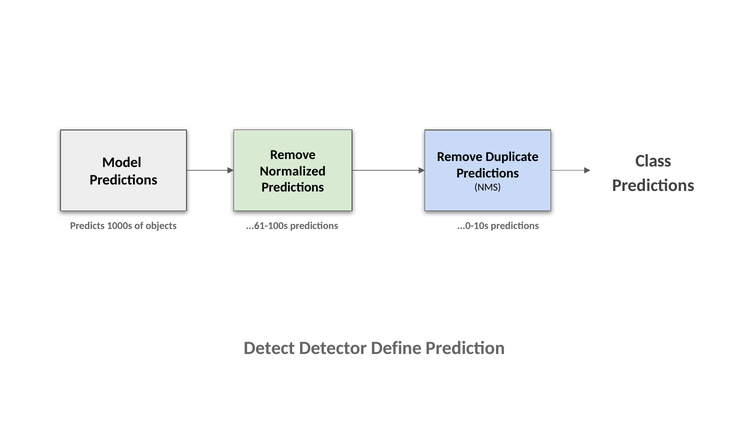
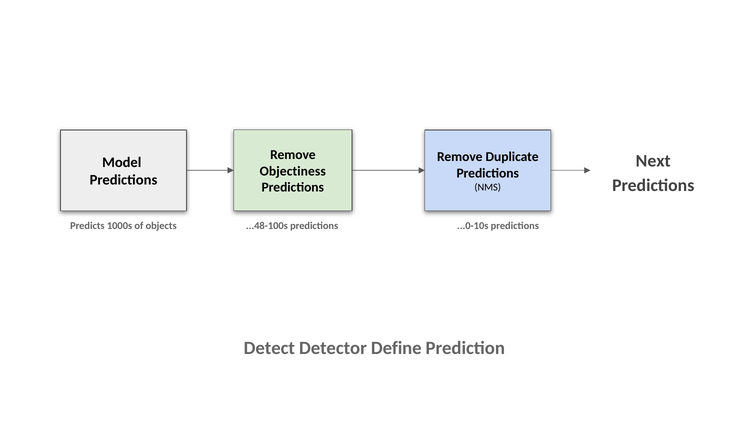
Class: Class -> Next
Normalized: Normalized -> Objectiness
...61-100s: ...61-100s -> ...48-100s
